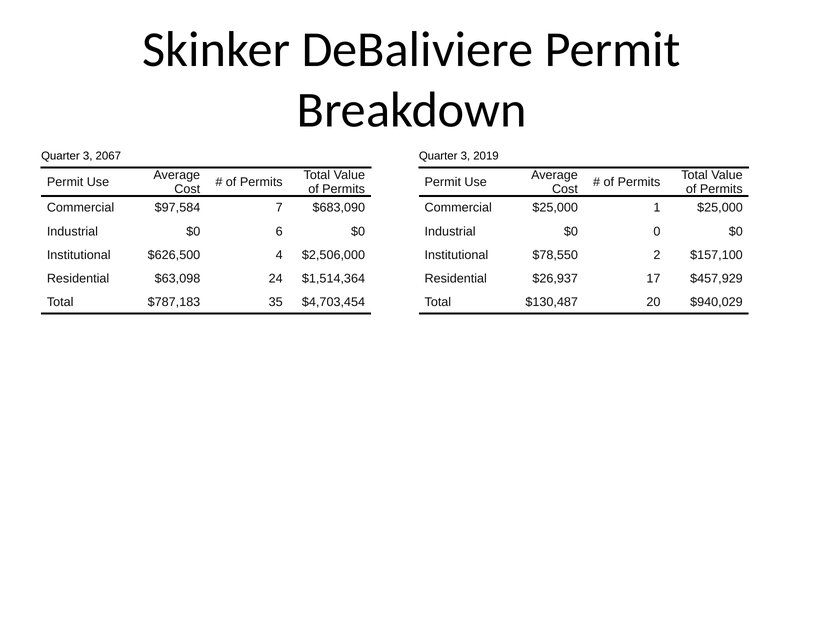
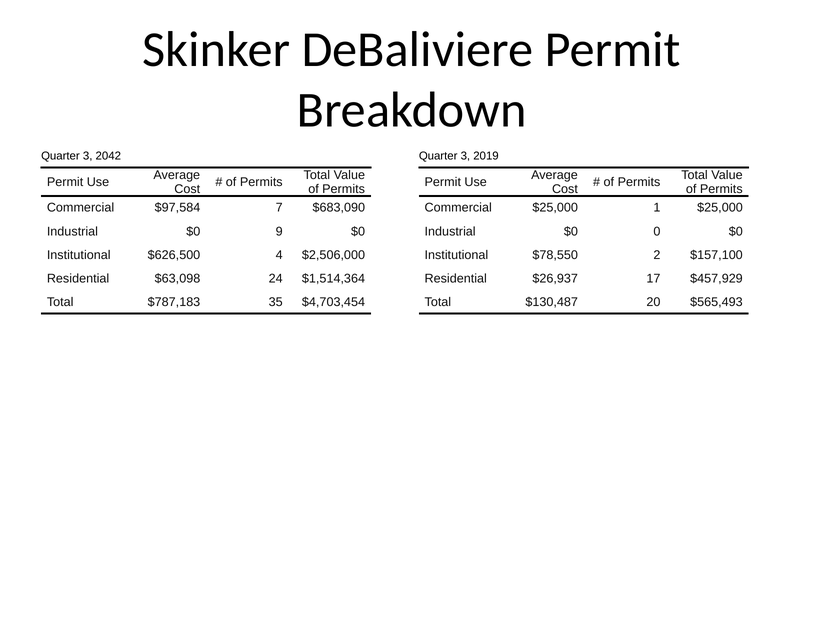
2067: 2067 -> 2042
6: 6 -> 9
$940,029: $940,029 -> $565,493
